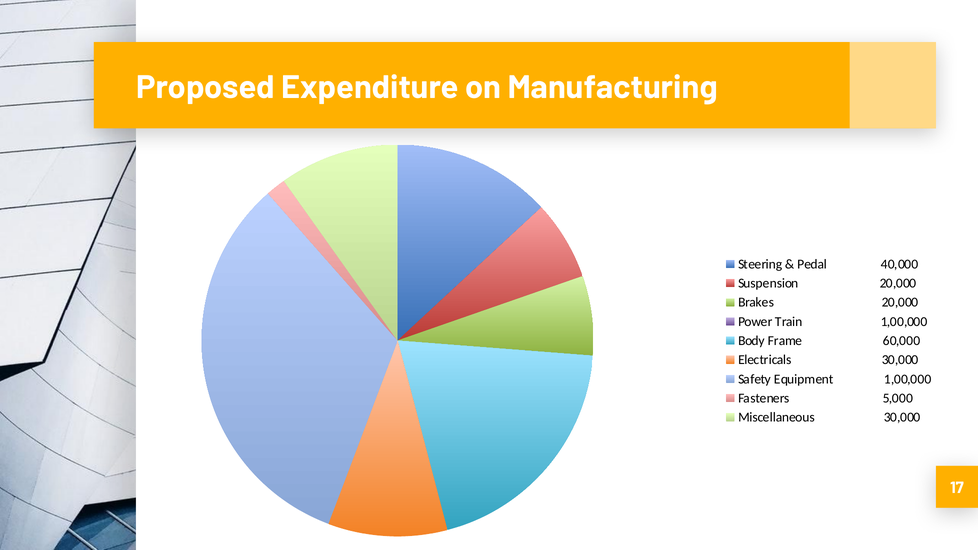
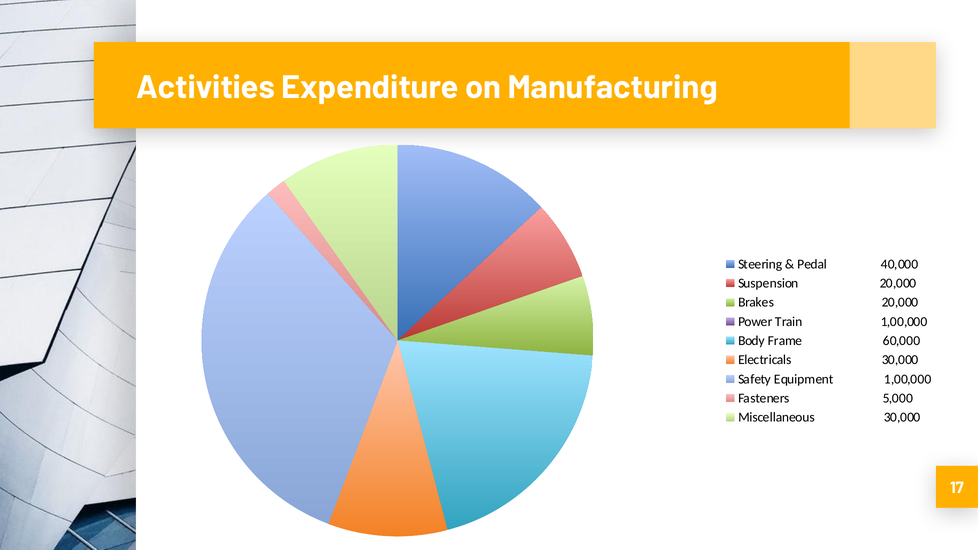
Proposed: Proposed -> Activities
